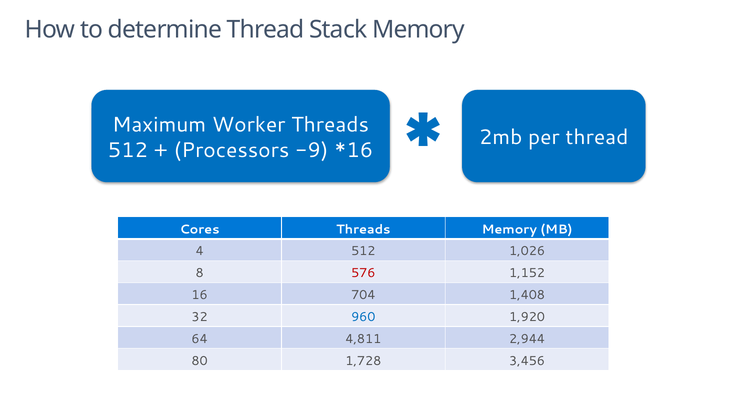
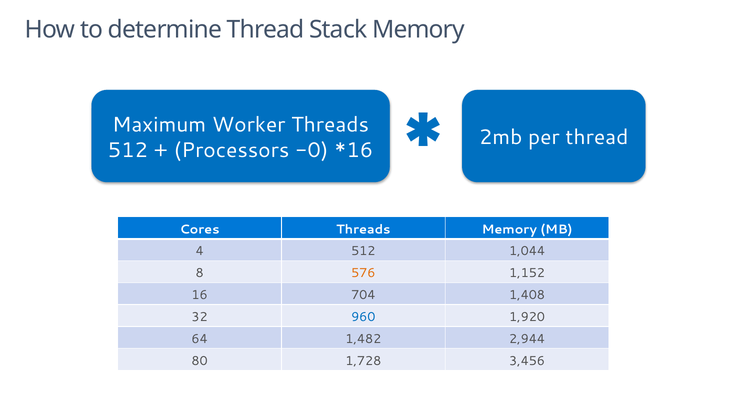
-9: -9 -> -0
1,026: 1,026 -> 1,044
576 colour: red -> orange
4,811: 4,811 -> 1,482
